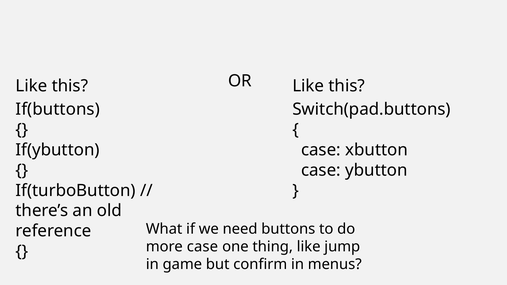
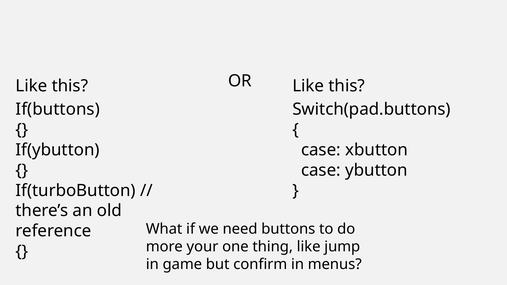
more case: case -> your
